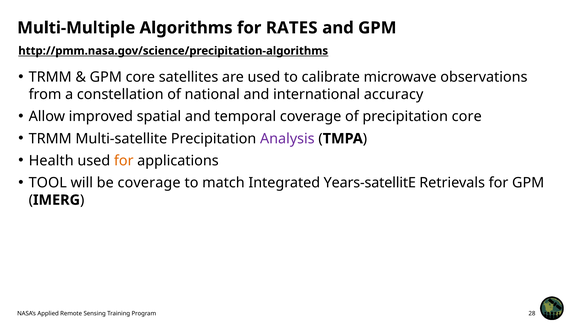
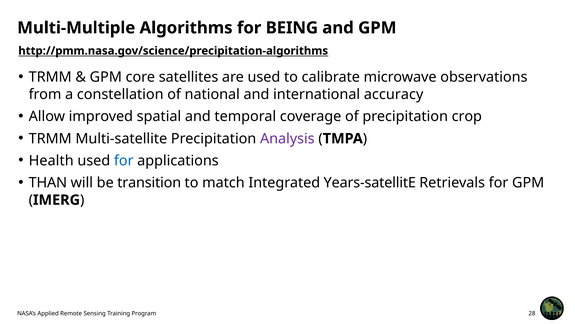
RATES: RATES -> BEING
precipitation core: core -> crop
for at (124, 160) colour: orange -> blue
TOOL: TOOL -> THAN
be coverage: coverage -> transition
